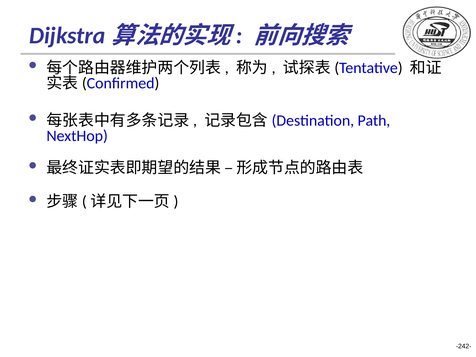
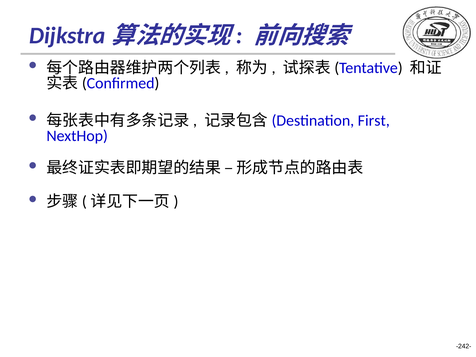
Path: Path -> First
